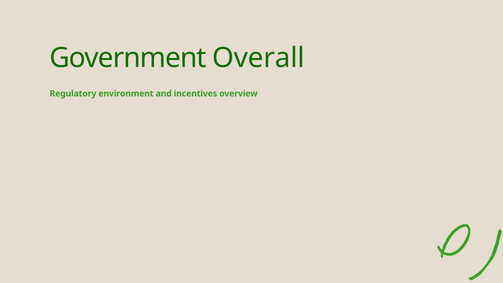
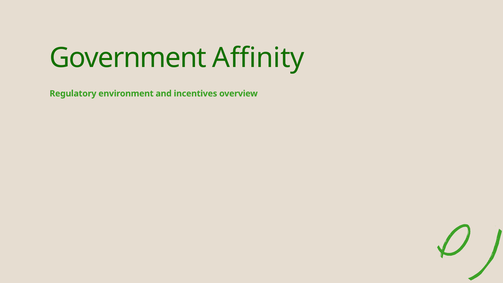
Overall: Overall -> Affinity
